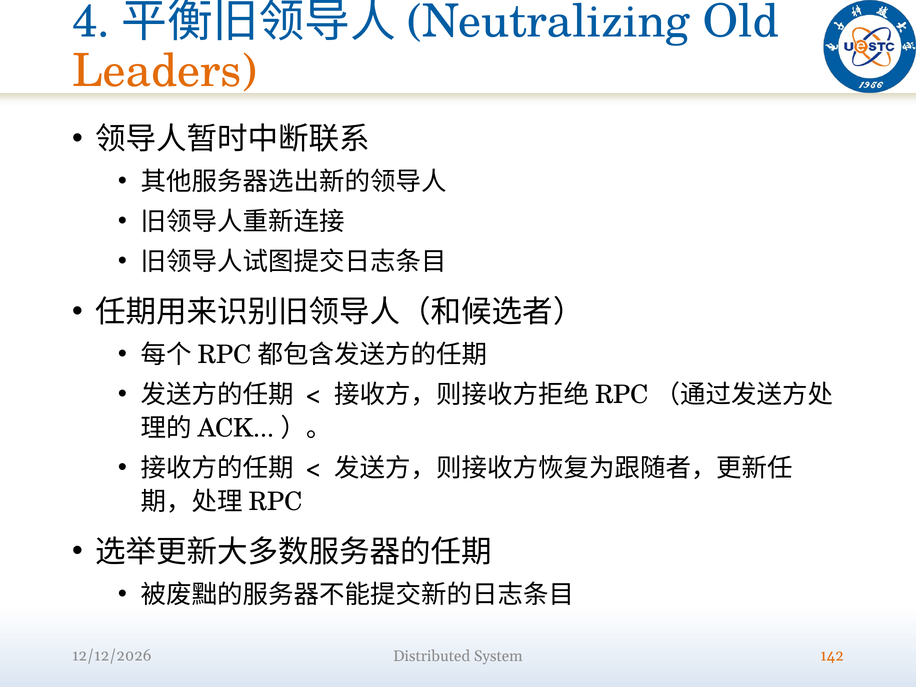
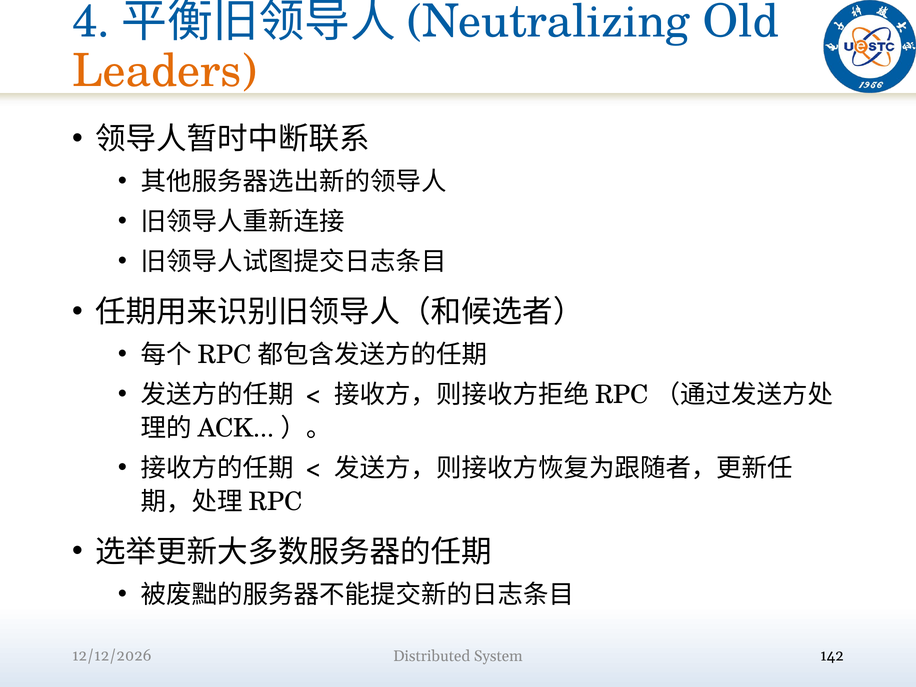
142 colour: orange -> black
